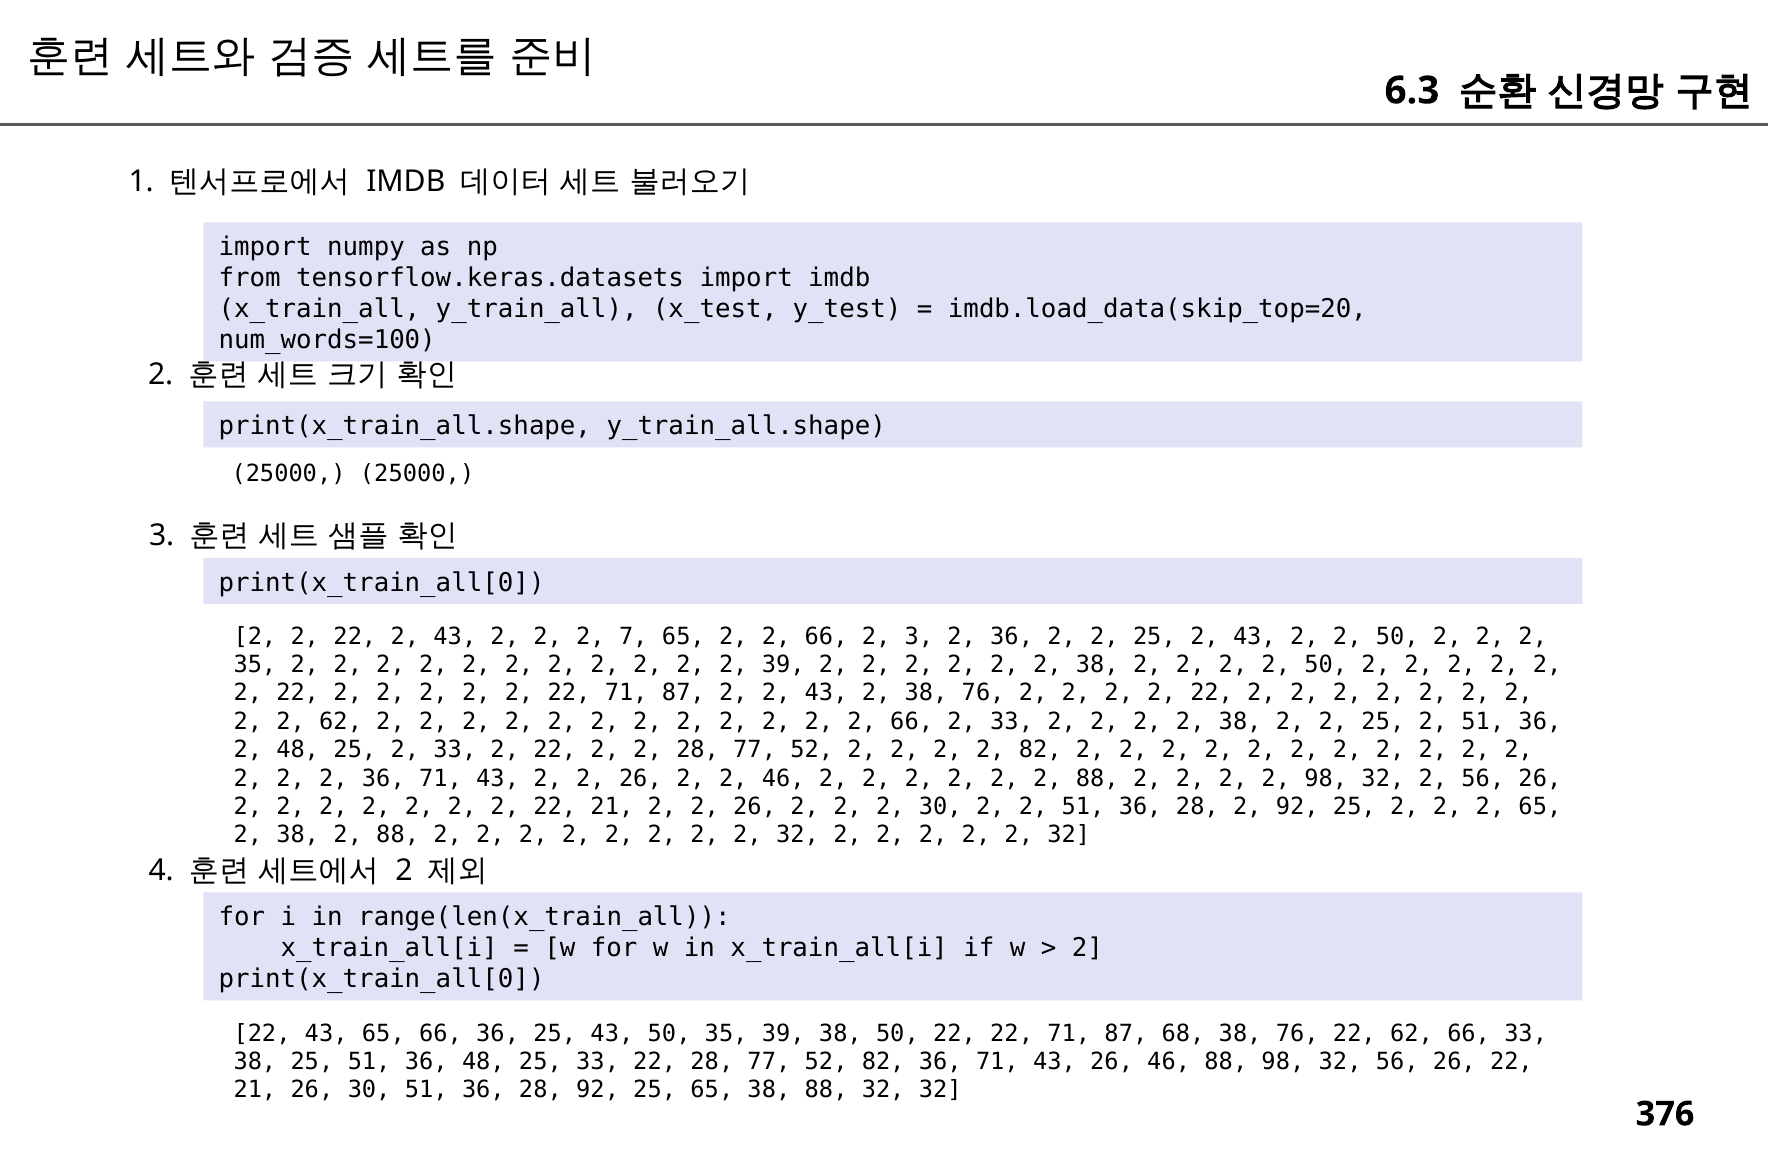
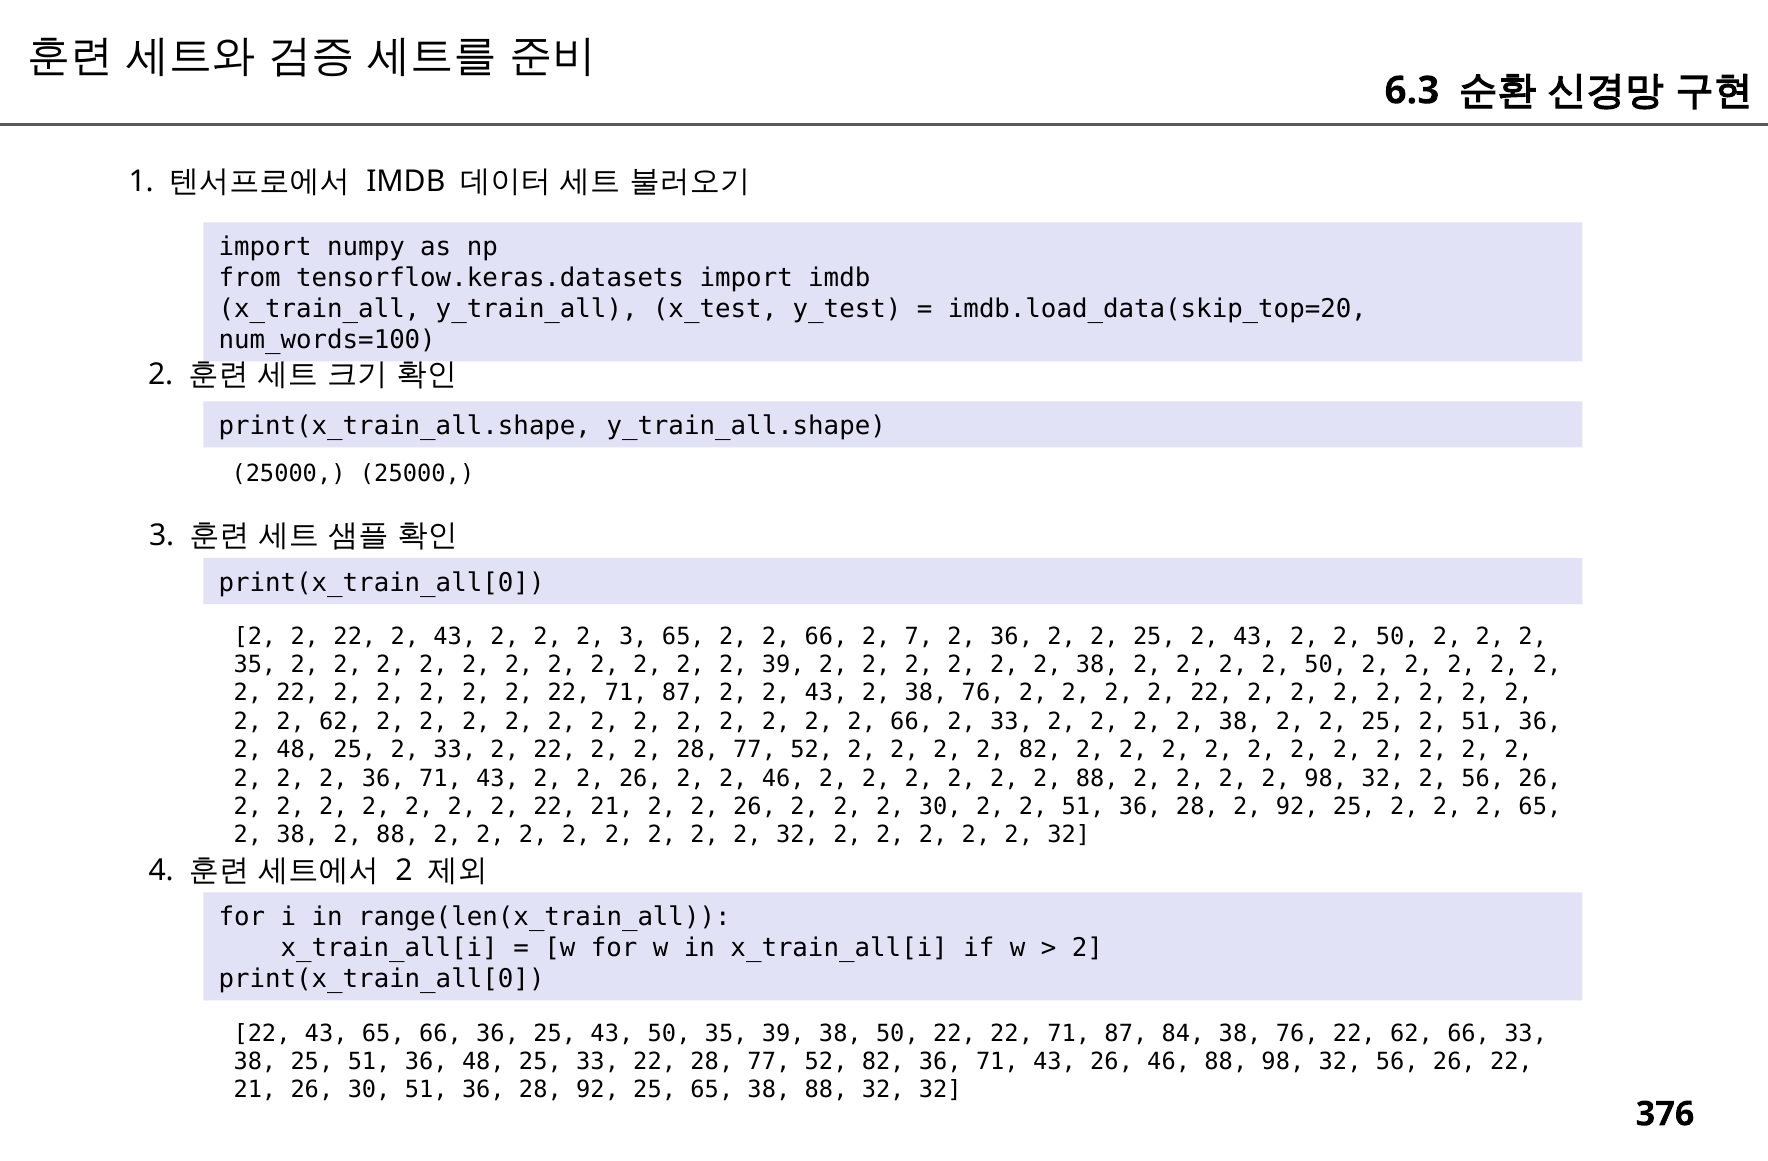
2 7: 7 -> 3
2 3: 3 -> 7
68: 68 -> 84
